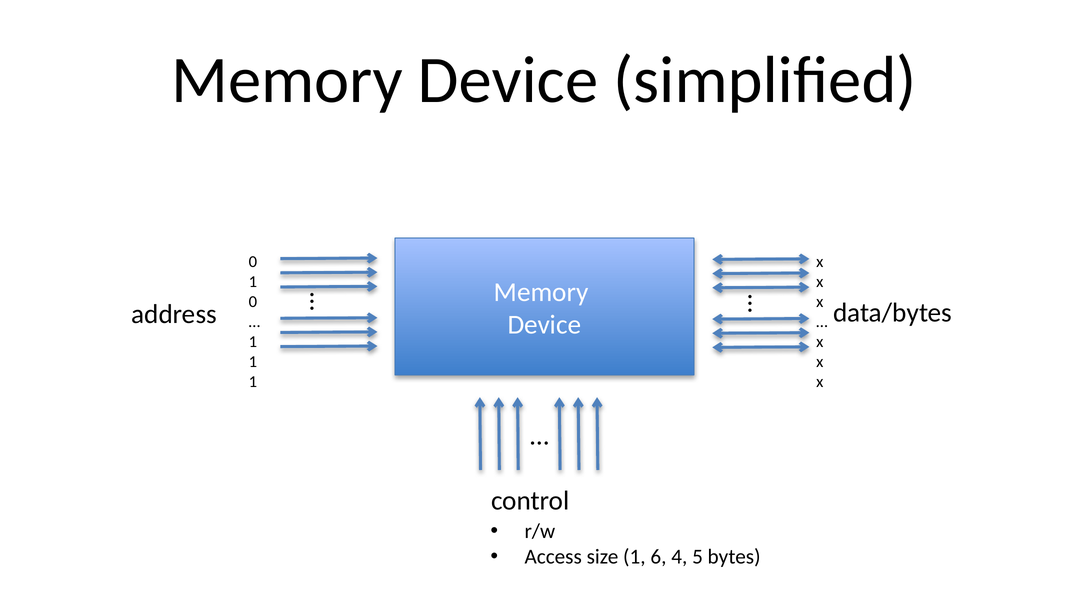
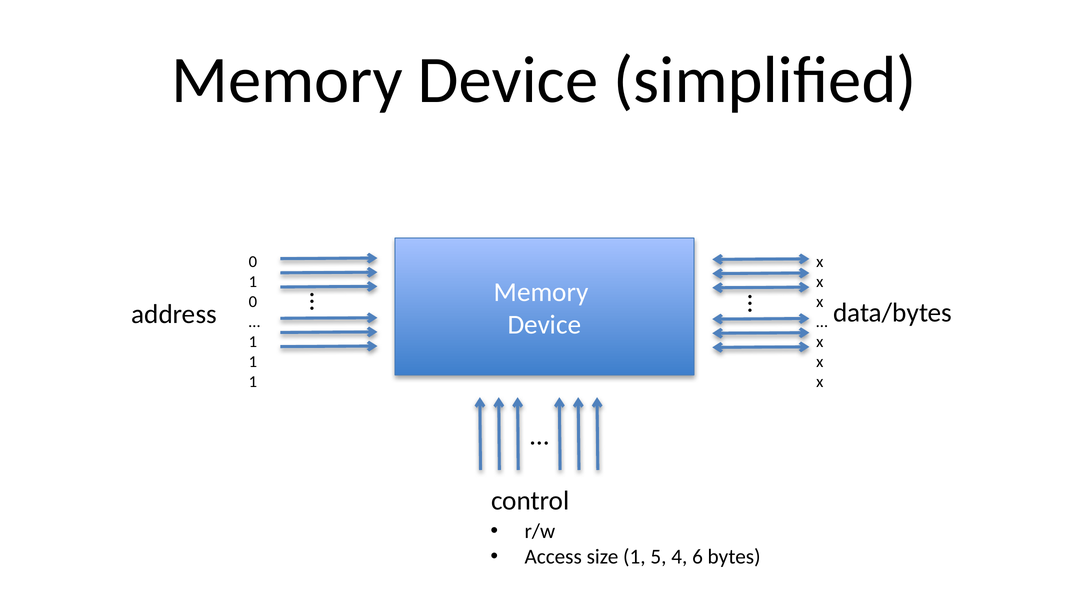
6: 6 -> 5
5: 5 -> 6
